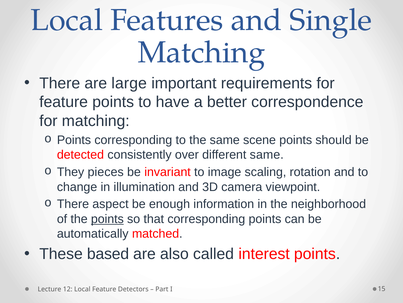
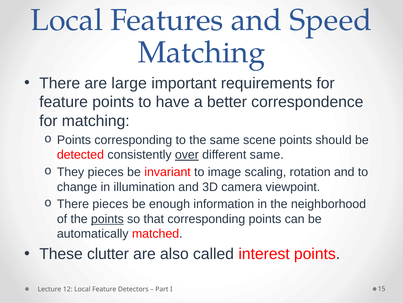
Single: Single -> Speed
over underline: none -> present
There aspect: aspect -> pieces
based: based -> clutter
